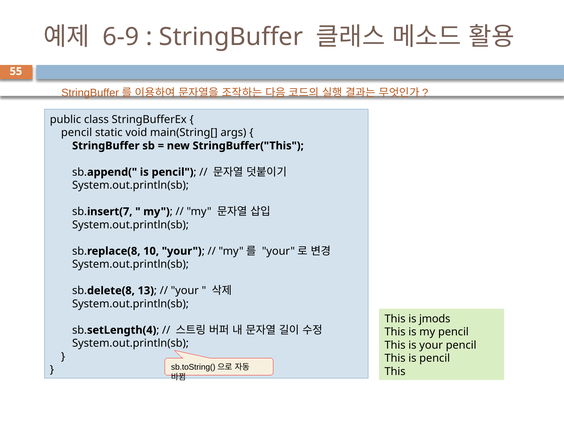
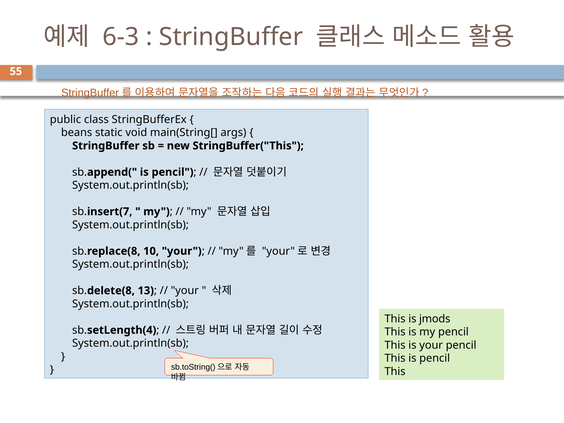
6-9: 6-9 -> 6-3
pencil at (77, 133): pencil -> beans
